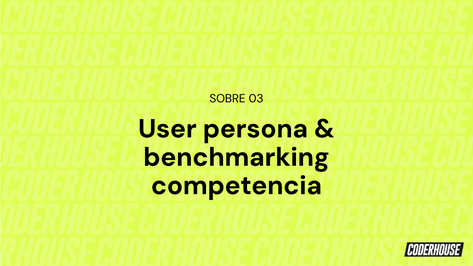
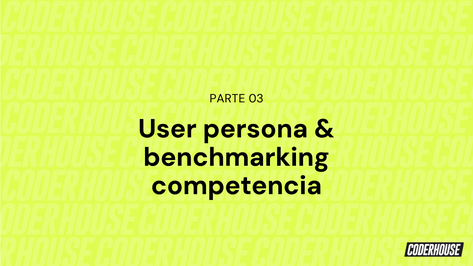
SOBRE: SOBRE -> PARTE
